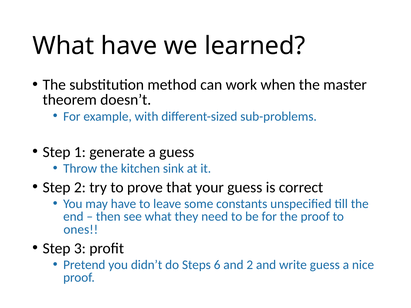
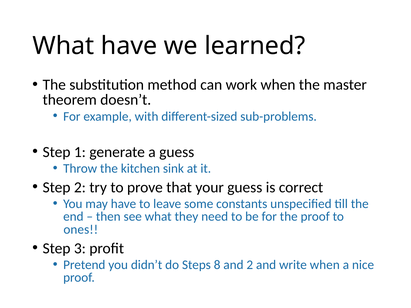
6: 6 -> 8
write guess: guess -> when
